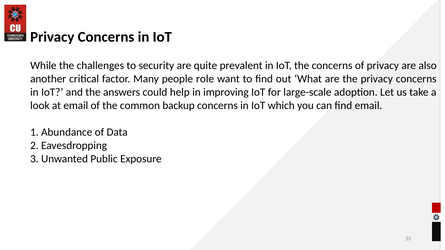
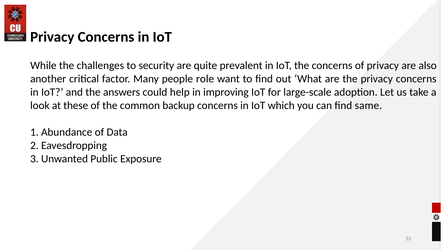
at email: email -> these
find email: email -> same
